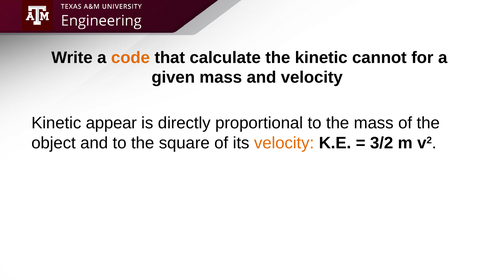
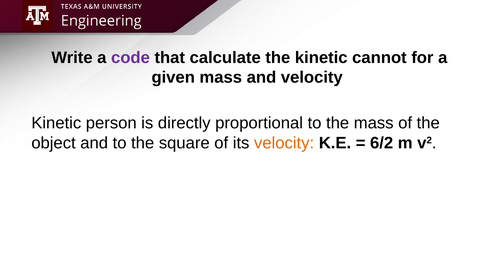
code colour: orange -> purple
appear: appear -> person
3/2: 3/2 -> 6/2
